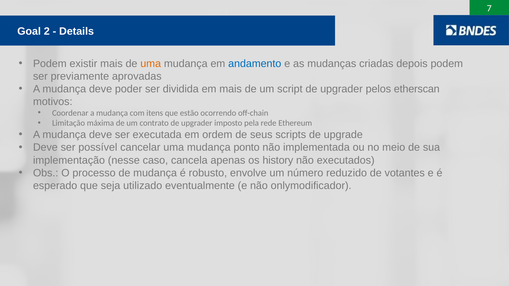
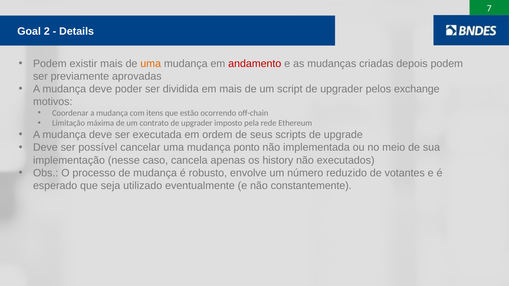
andamento colour: blue -> red
etherscan: etherscan -> exchange
onlymodificador: onlymodificador -> constantemente
